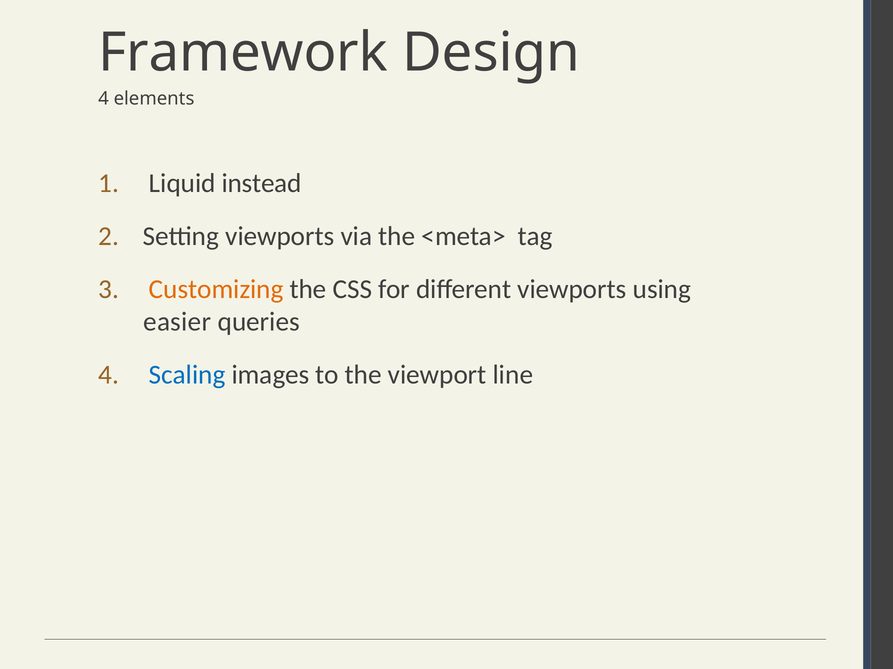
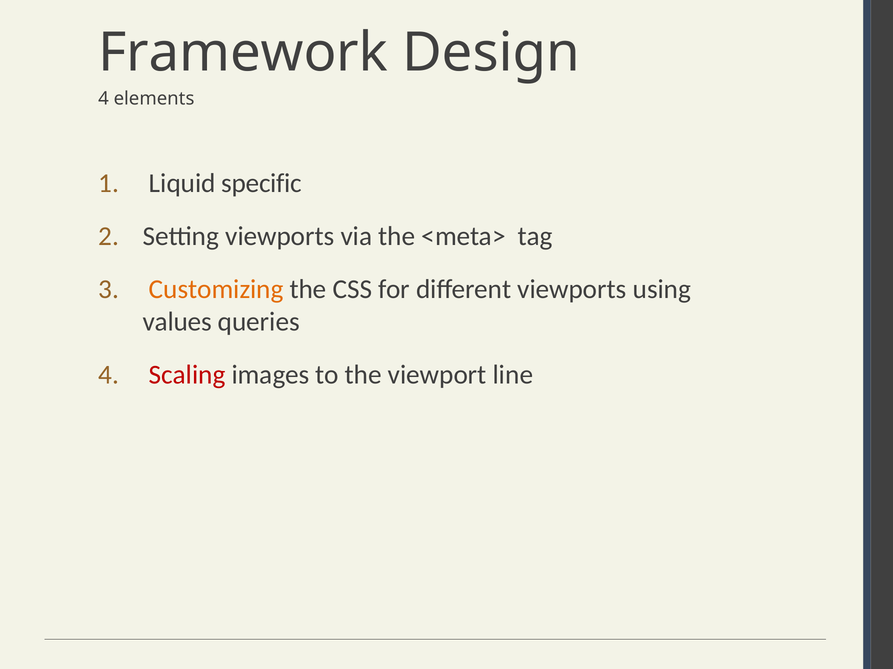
instead: instead -> specific
easier: easier -> values
Scaling colour: blue -> red
